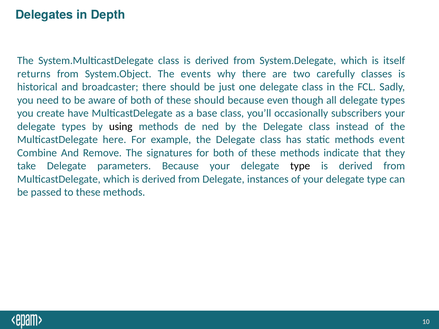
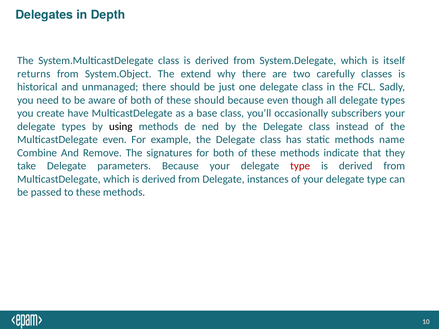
events: events -> extend
broadcaster: broadcaster -> unmanaged
MulticastDelegate here: here -> even
event: event -> name
type at (300, 166) colour: black -> red
